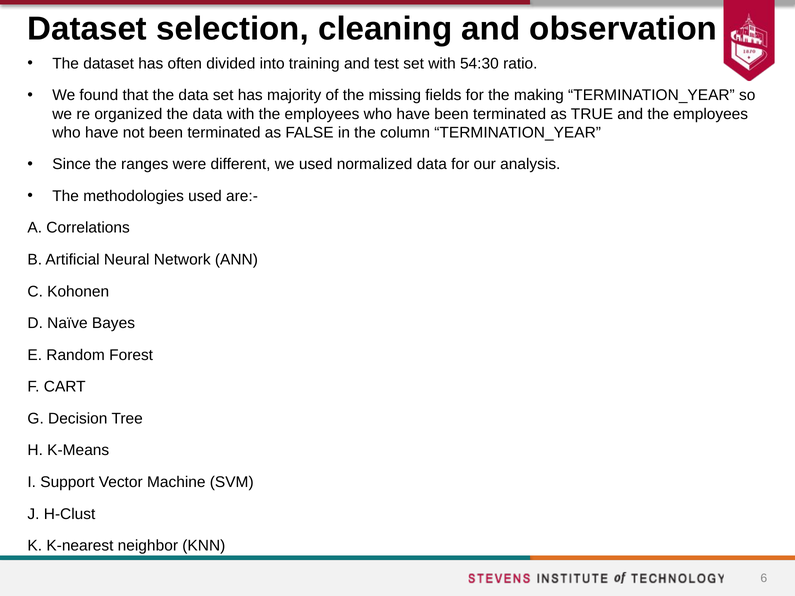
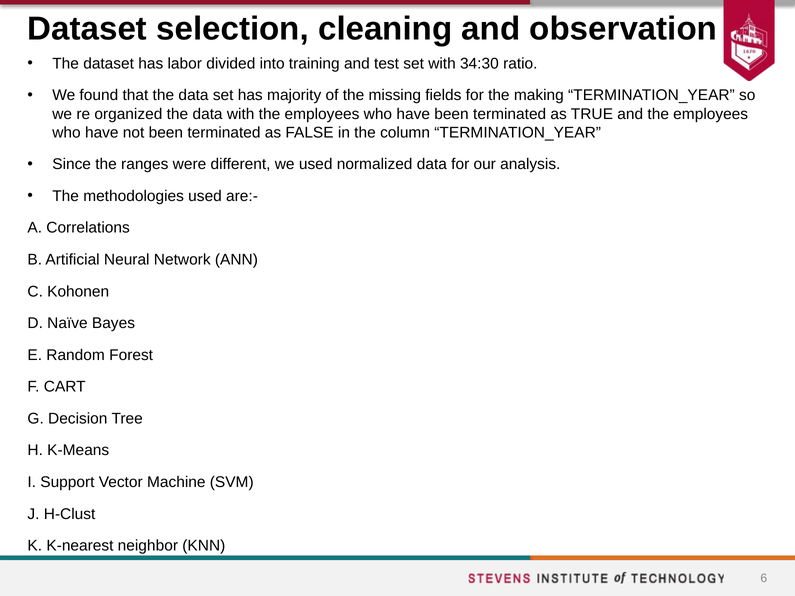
often: often -> labor
54:30: 54:30 -> 34:30
